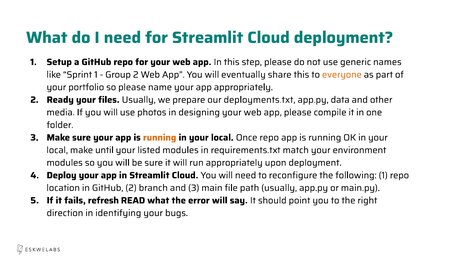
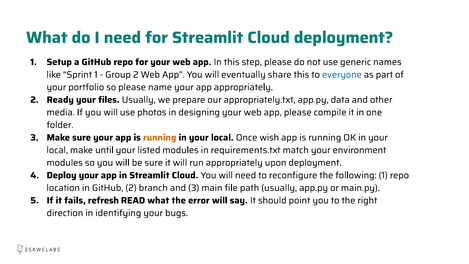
everyone colour: orange -> blue
deployments.txt: deployments.txt -> appropriately.txt
Once repo: repo -> wish
